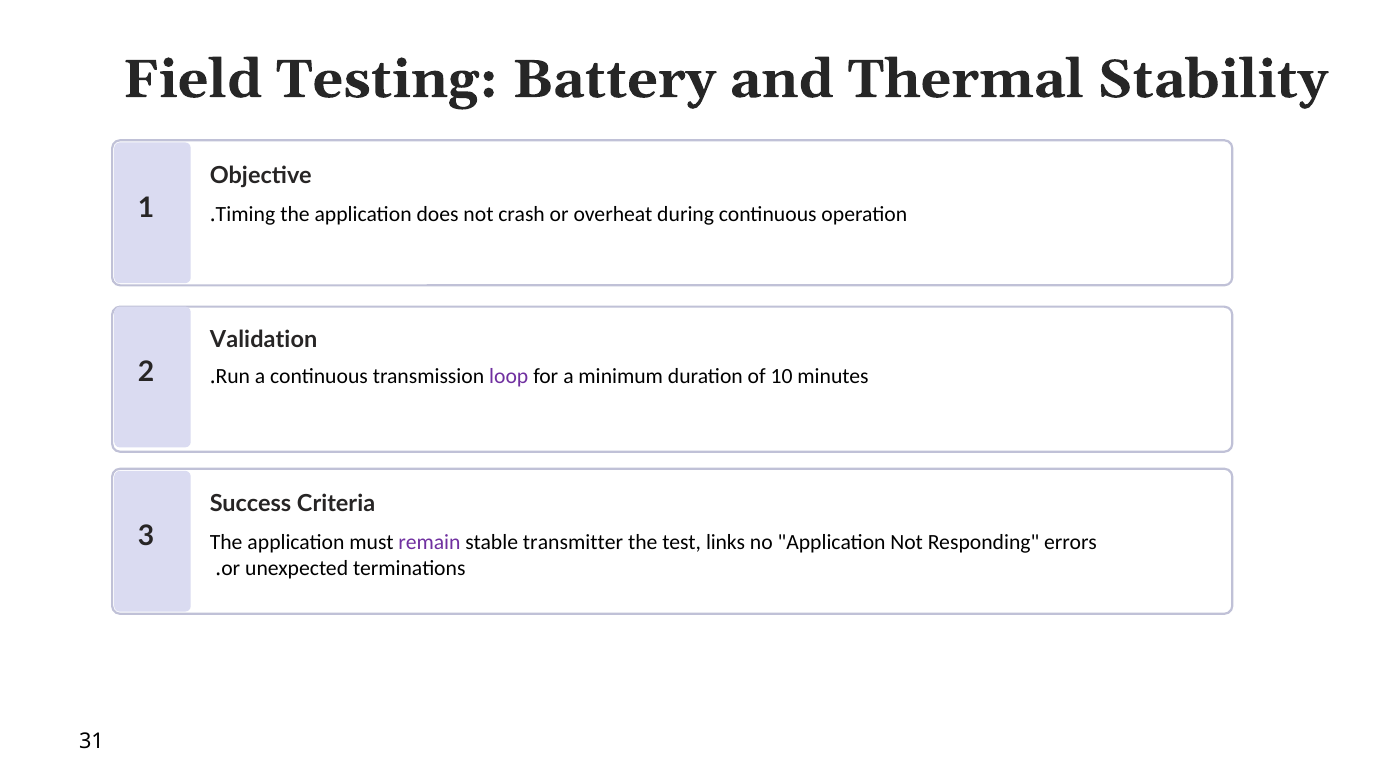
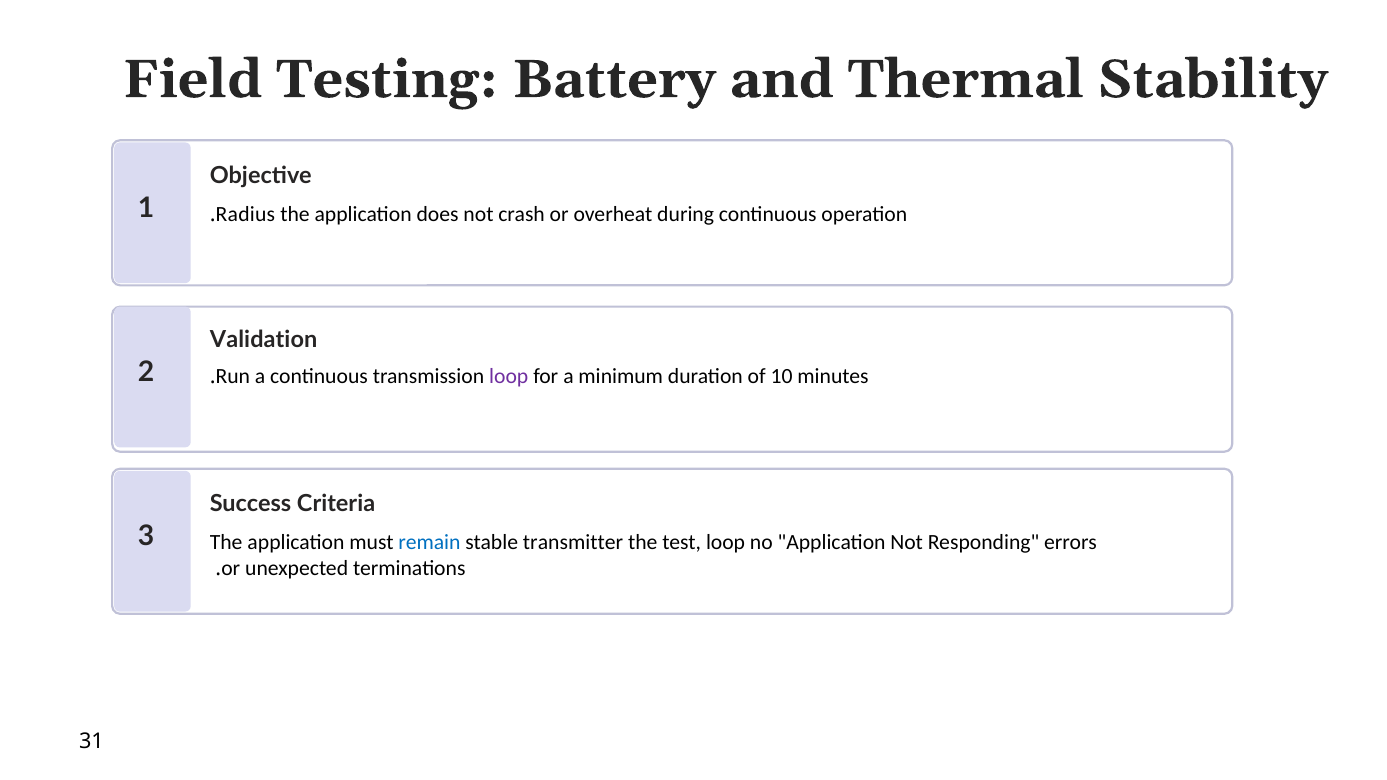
Timing: Timing -> Radius
remain colour: purple -> blue
test links: links -> loop
